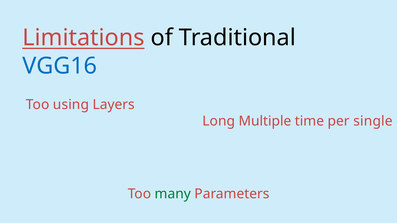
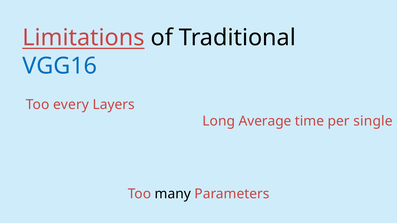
using: using -> every
Multiple: Multiple -> Average
many colour: green -> black
